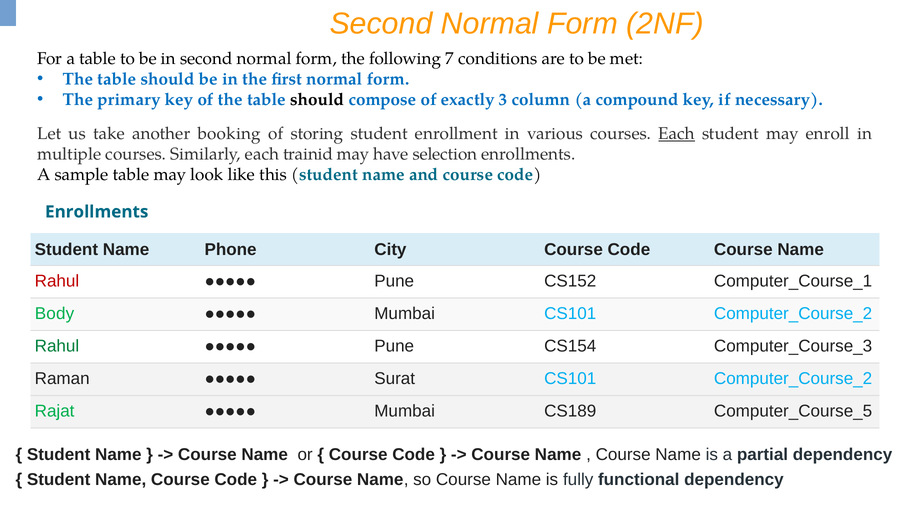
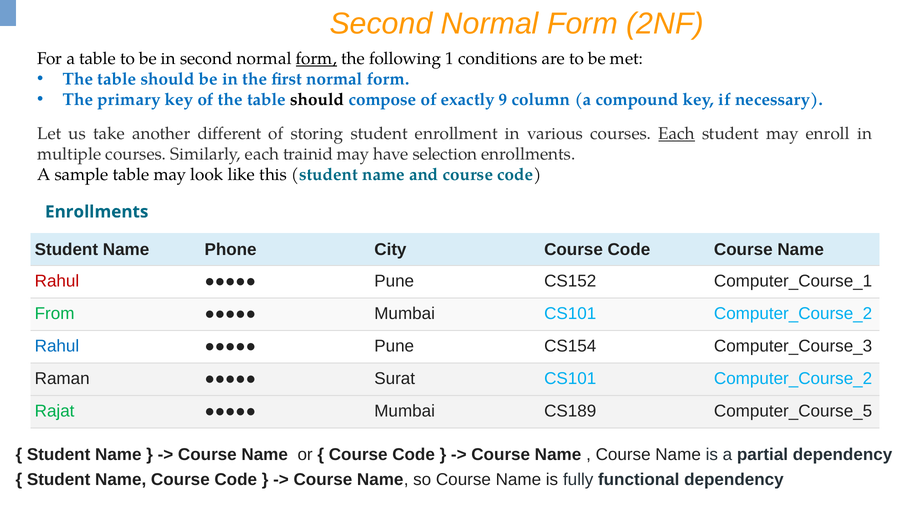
form at (316, 59) underline: none -> present
7: 7 -> 1
3: 3 -> 9
booking: booking -> different
Body: Body -> From
Rahul at (57, 346) colour: green -> blue
